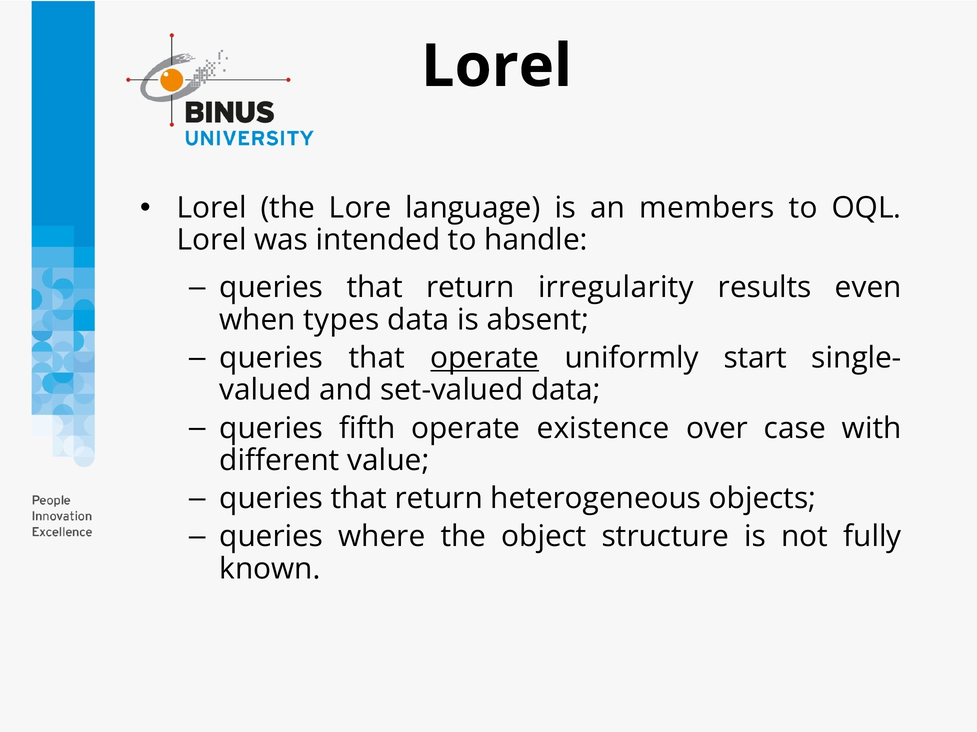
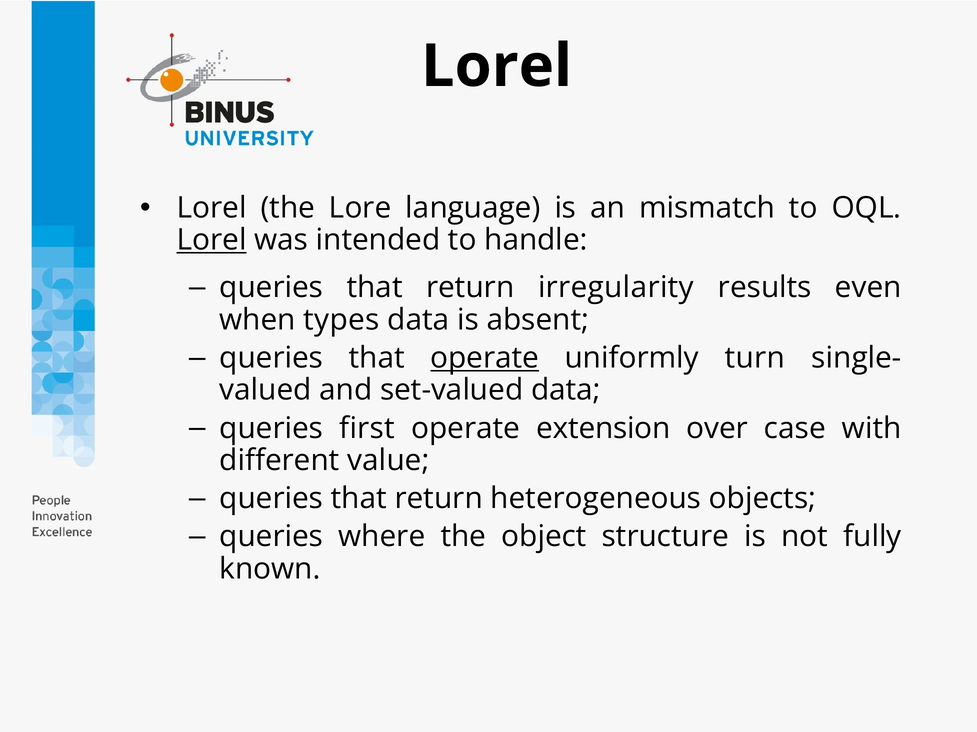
members: members -> mismatch
Lorel at (212, 240) underline: none -> present
start: start -> turn
fifth: fifth -> first
existence: existence -> extension
